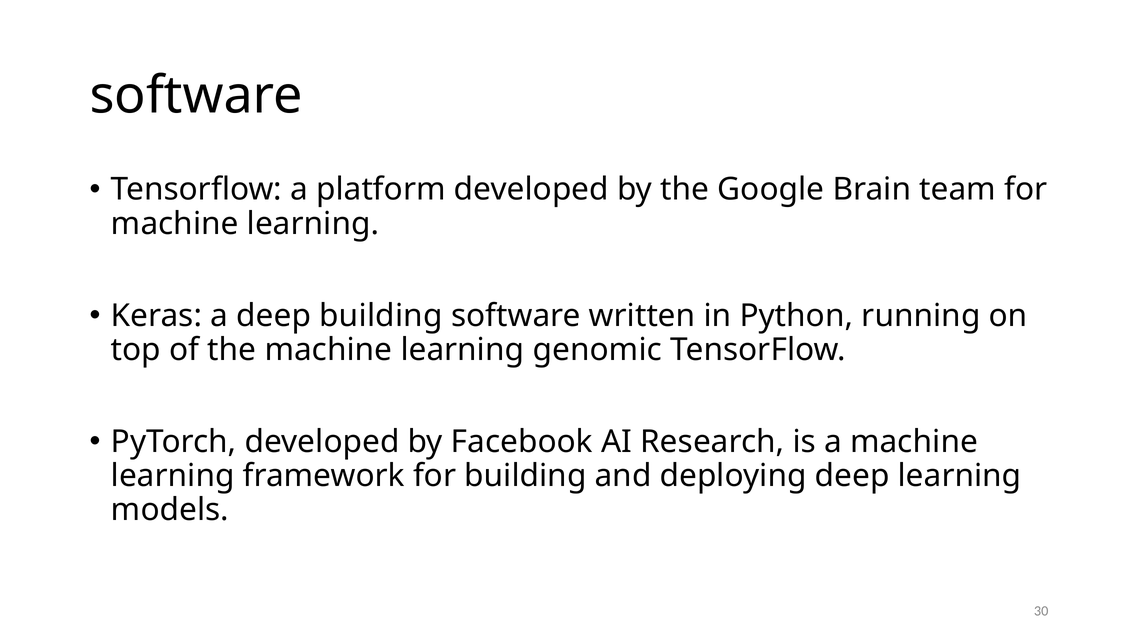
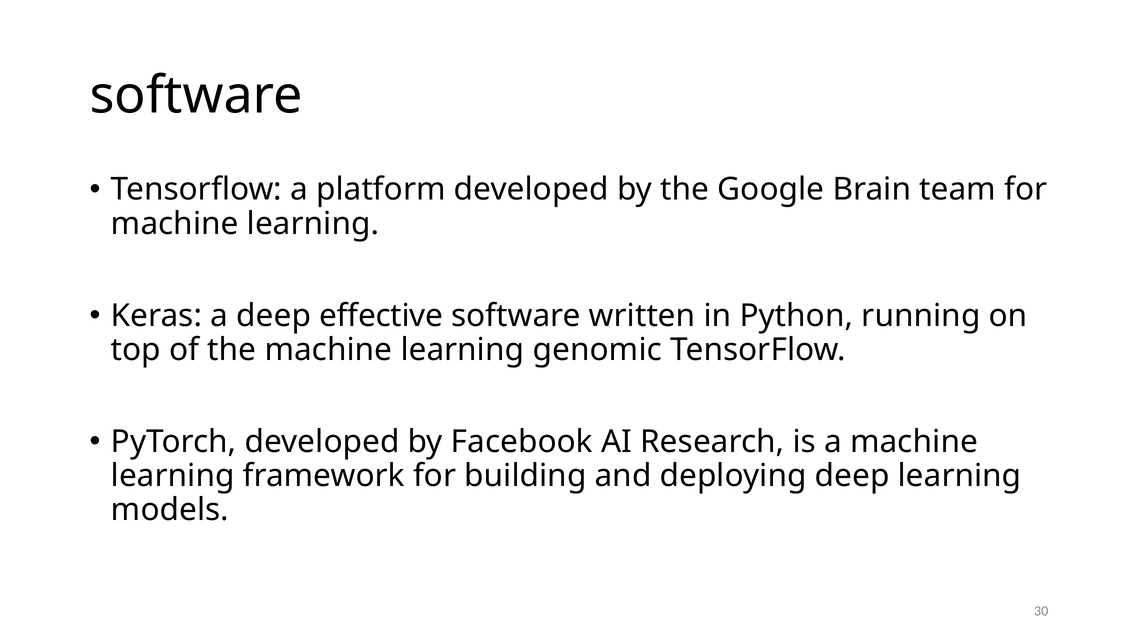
deep building: building -> effective
